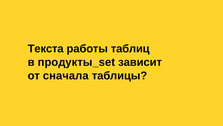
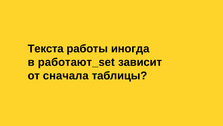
таблиц: таблиц -> иногда
продукты_set: продукты_set -> работают_set
